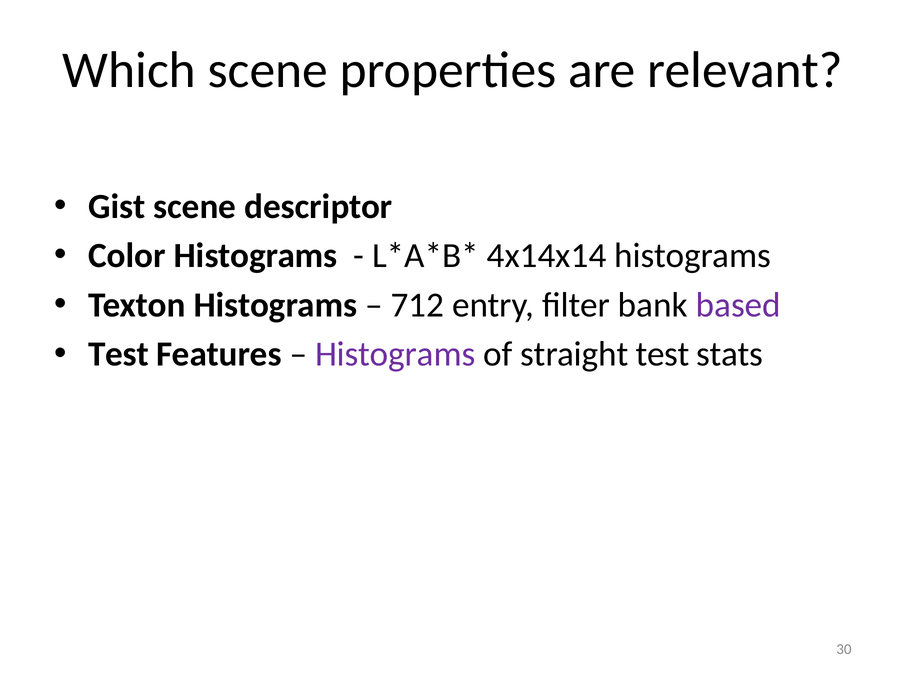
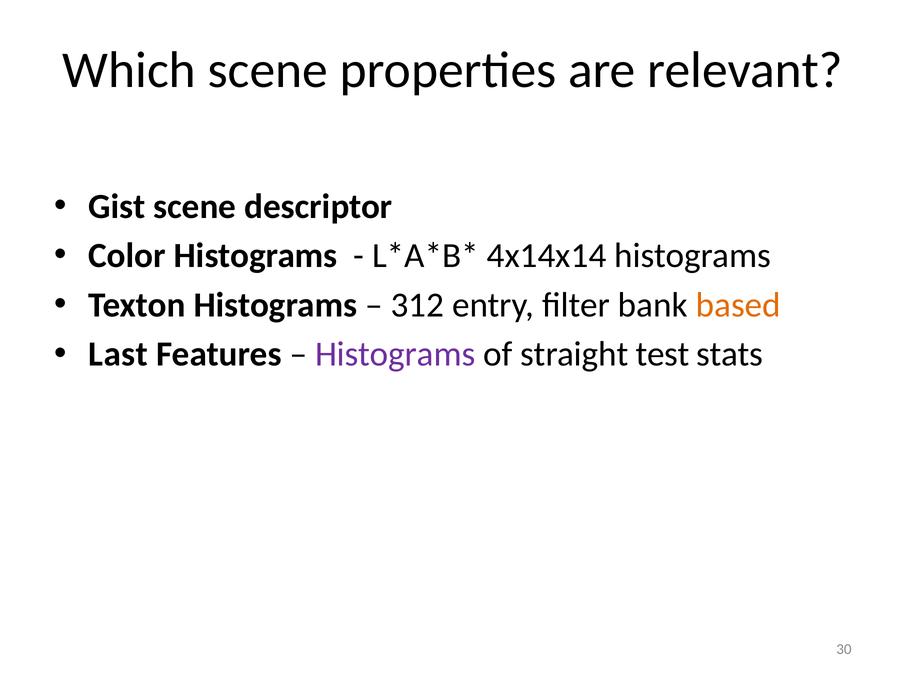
712: 712 -> 312
based colour: purple -> orange
Test at (119, 354): Test -> Last
